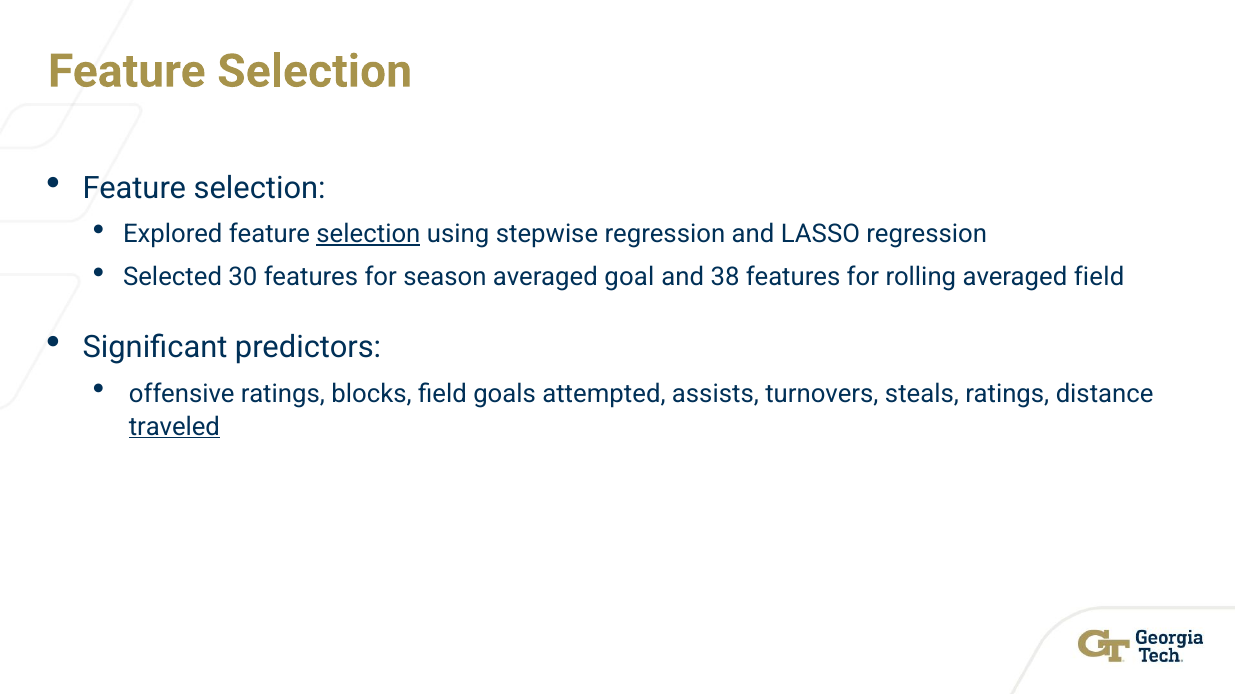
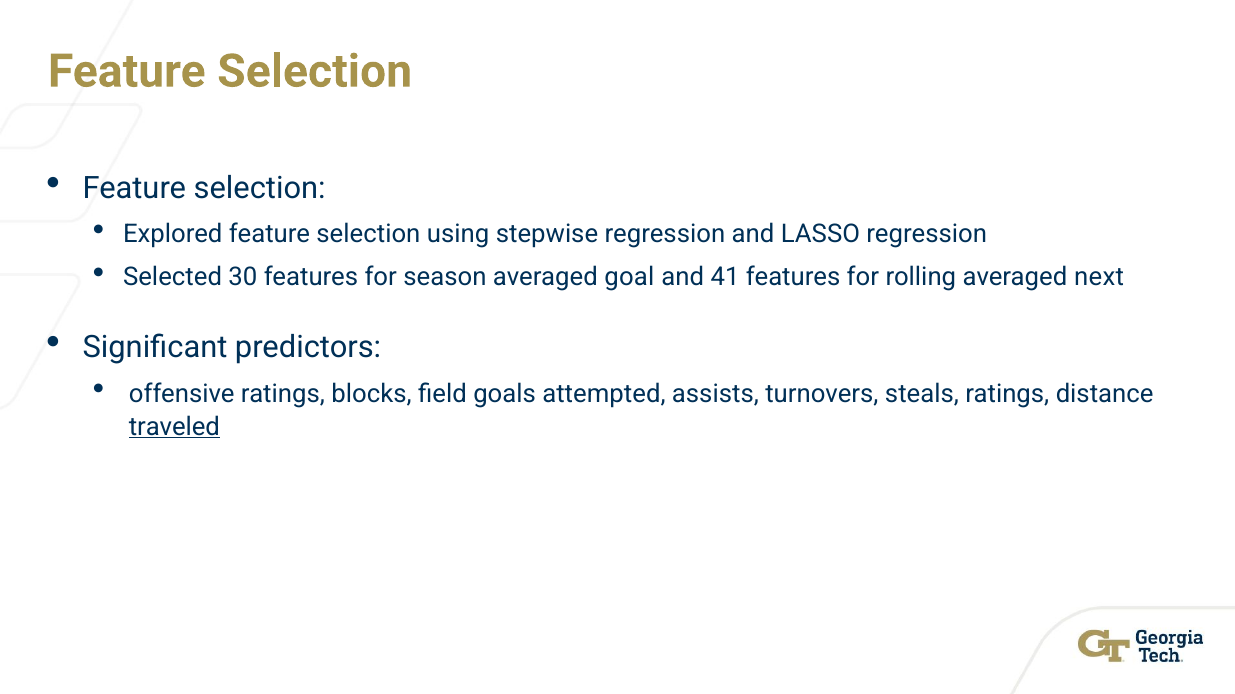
selection at (368, 234) underline: present -> none
38: 38 -> 41
averaged field: field -> next
